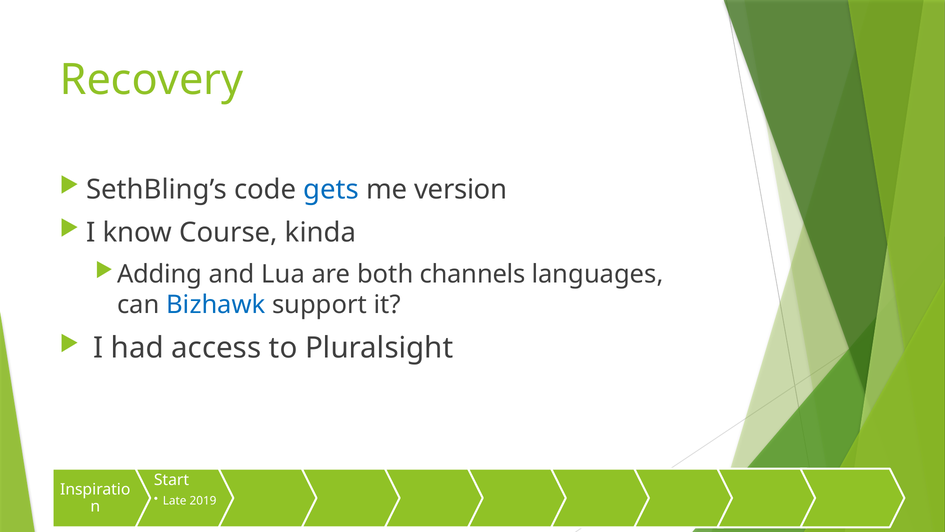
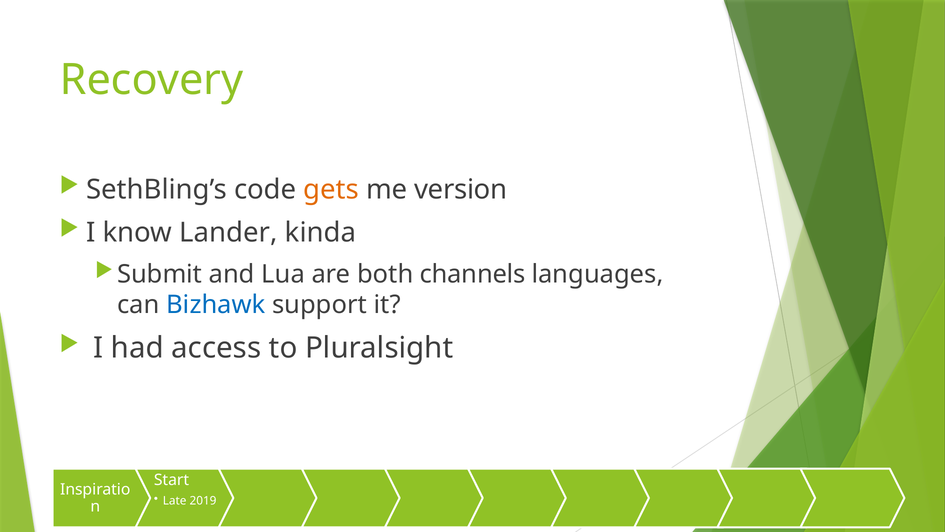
gets colour: blue -> orange
Course: Course -> Lander
Adding: Adding -> Submit
